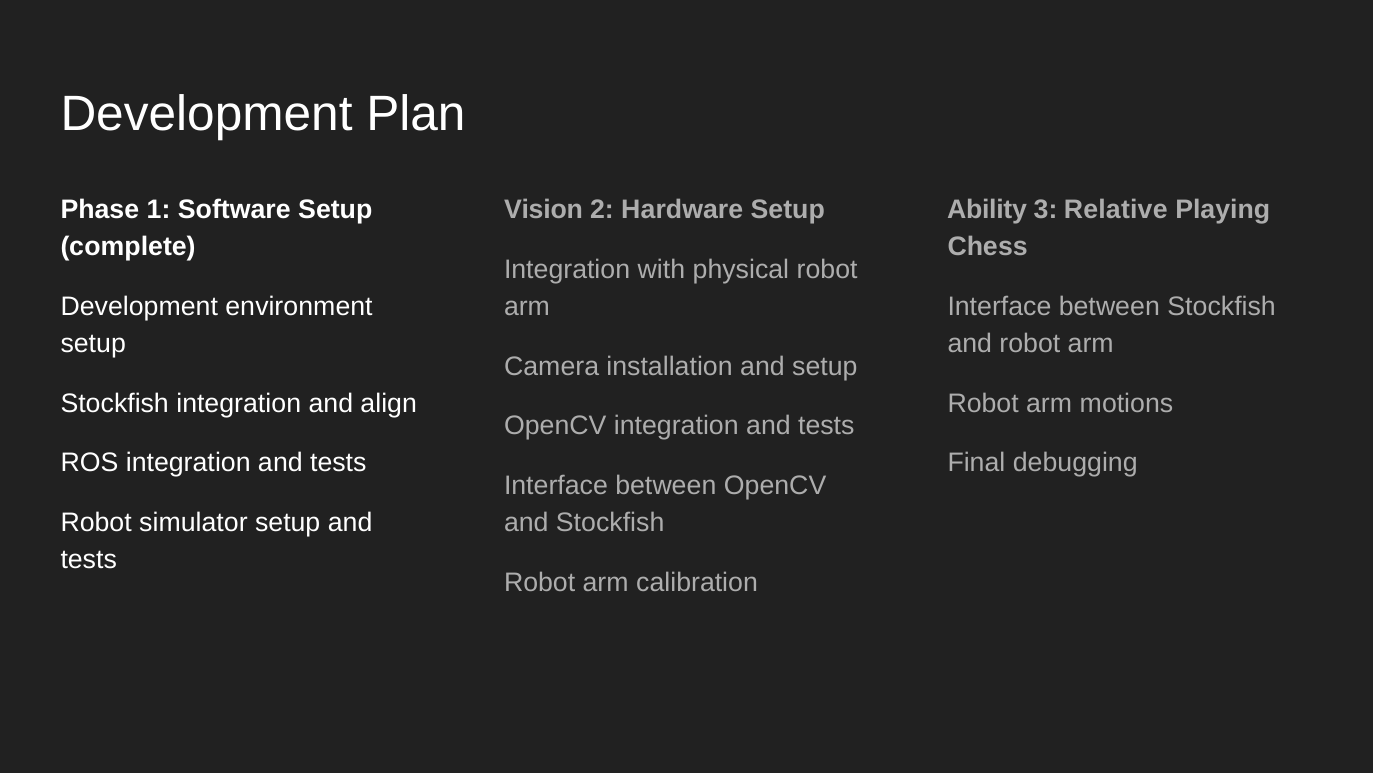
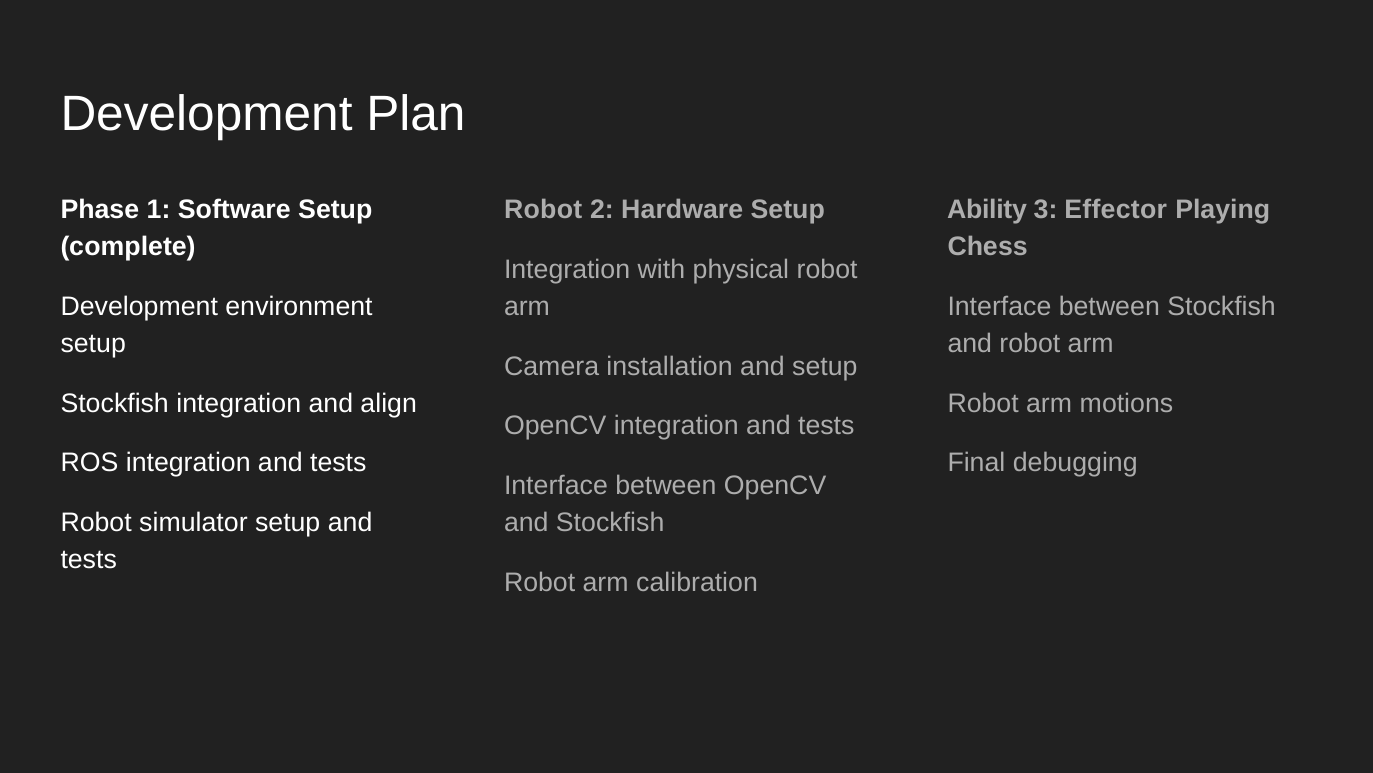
Vision at (543, 210): Vision -> Robot
Relative: Relative -> Effector
